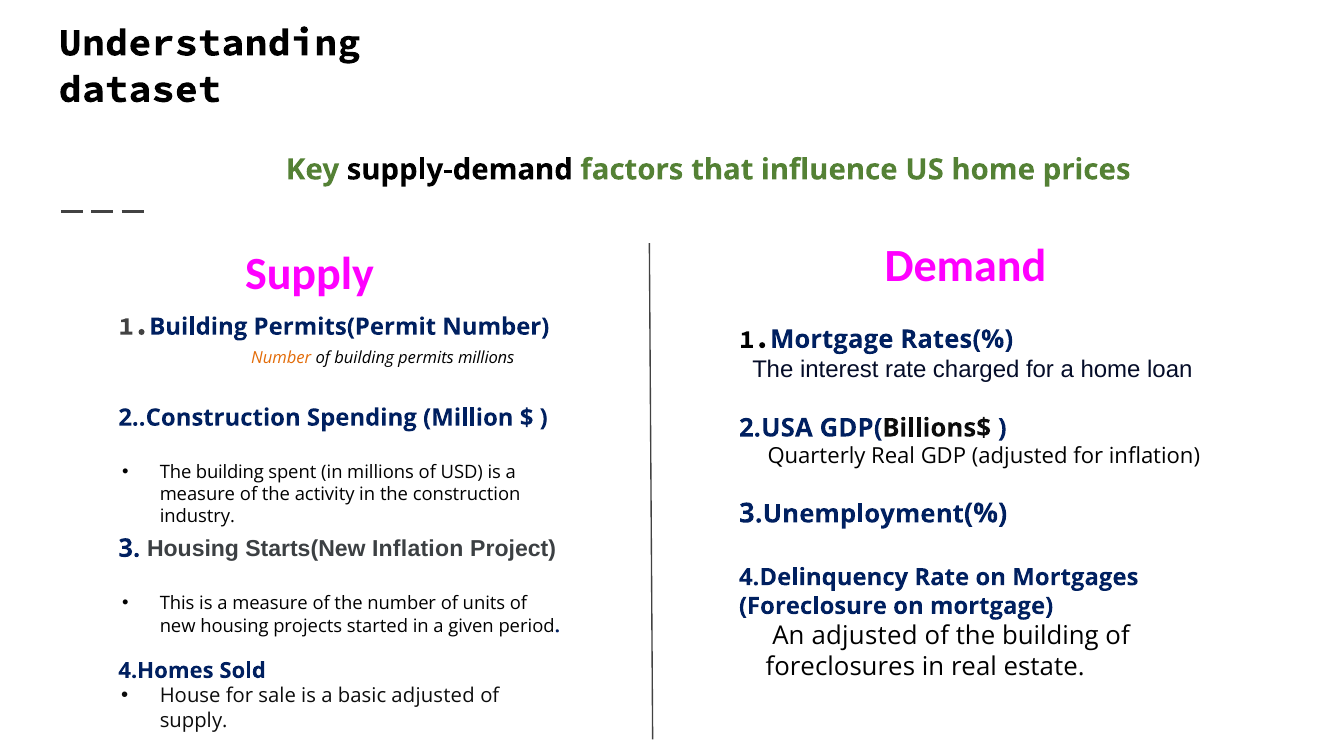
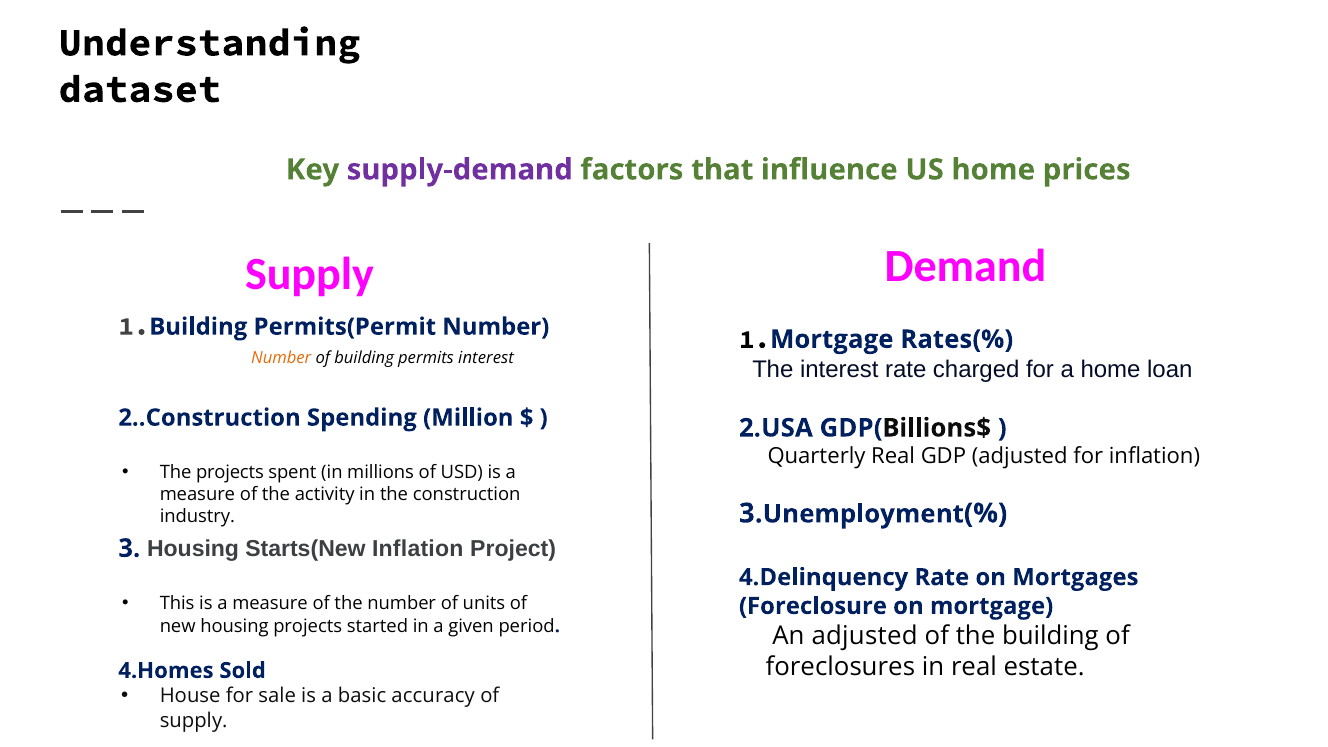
supply-demand colour: black -> purple
permits millions: millions -> interest
building at (230, 472): building -> projects
basic adjusted: adjusted -> accuracy
